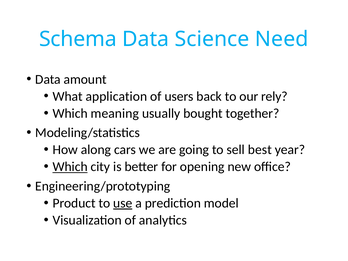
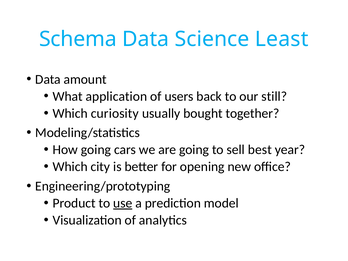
Need: Need -> Least
rely: rely -> still
meaning: meaning -> curiosity
How along: along -> going
Which at (70, 167) underline: present -> none
